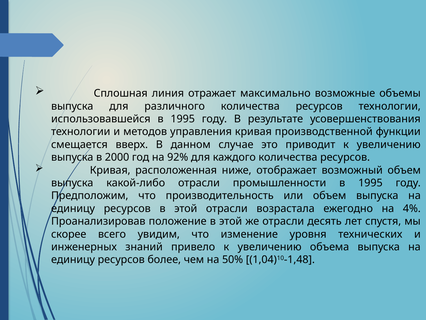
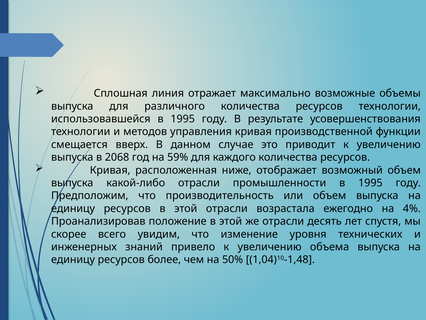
2000: 2000 -> 2068
92%: 92% -> 59%
